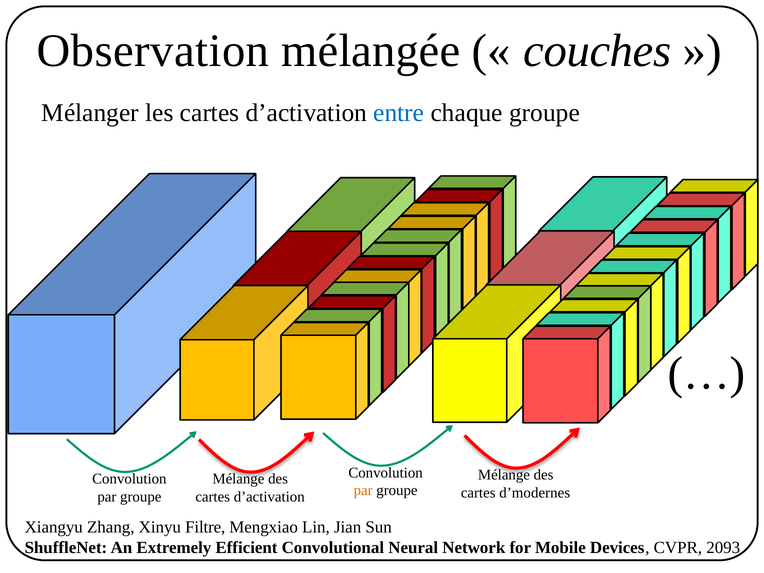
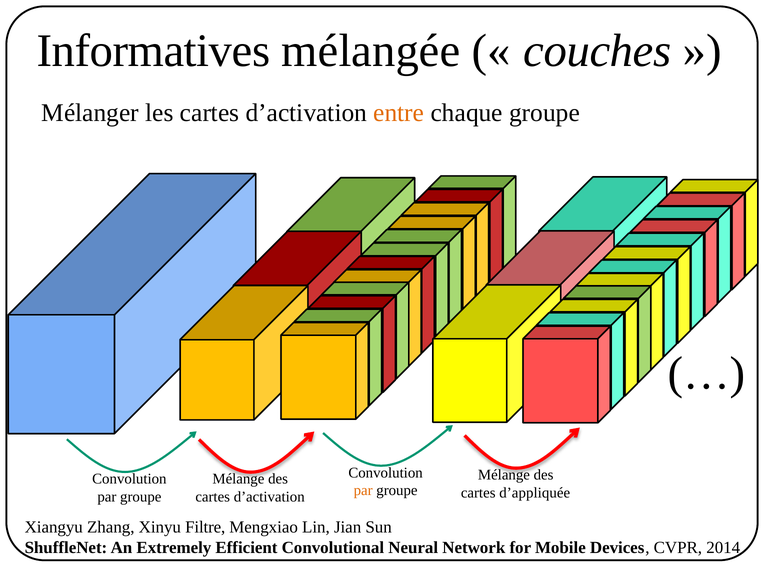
Observation: Observation -> Informatives
entre colour: blue -> orange
d’modernes: d’modernes -> d’appliquée
2093: 2093 -> 2014
